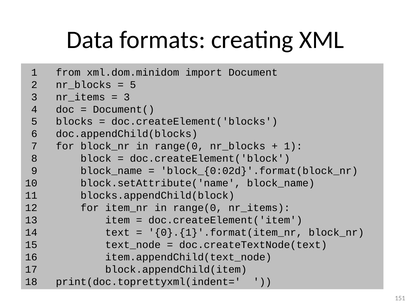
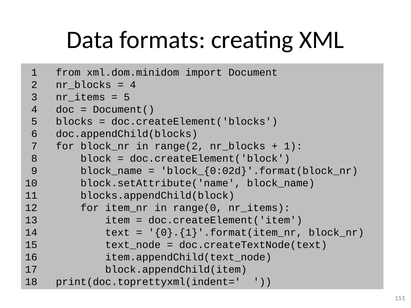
5 at (133, 85): 5 -> 4
3 at (127, 97): 3 -> 5
block_nr in range(0: range(0 -> range(2
